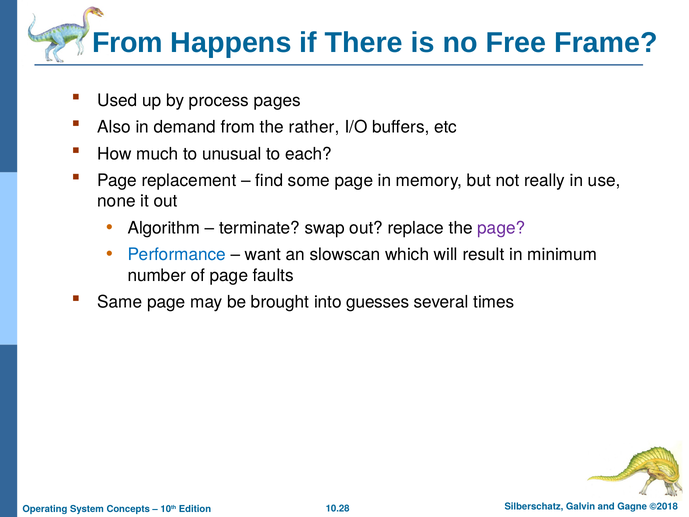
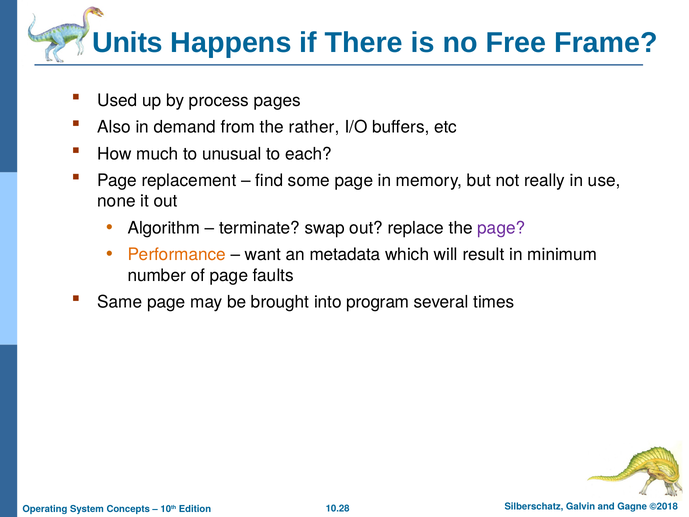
From at (127, 43): From -> Units
Performance colour: blue -> orange
slowscan: slowscan -> metadata
guesses: guesses -> program
